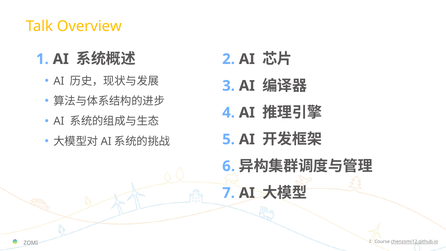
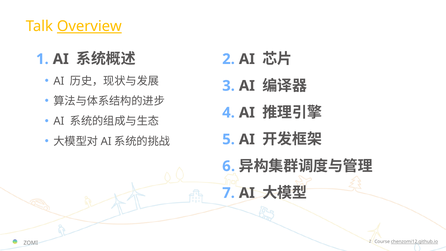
Overview underline: none -> present
